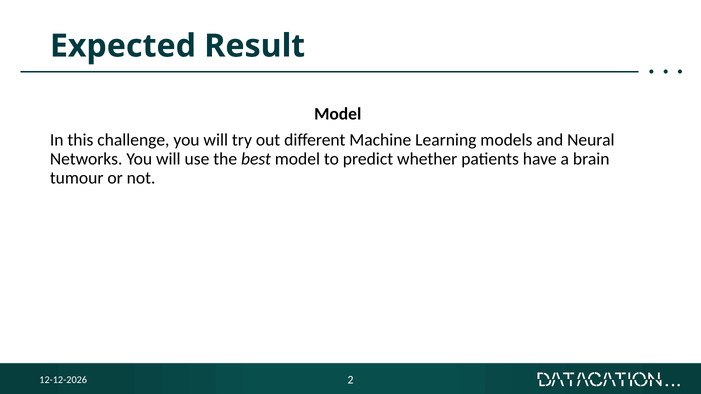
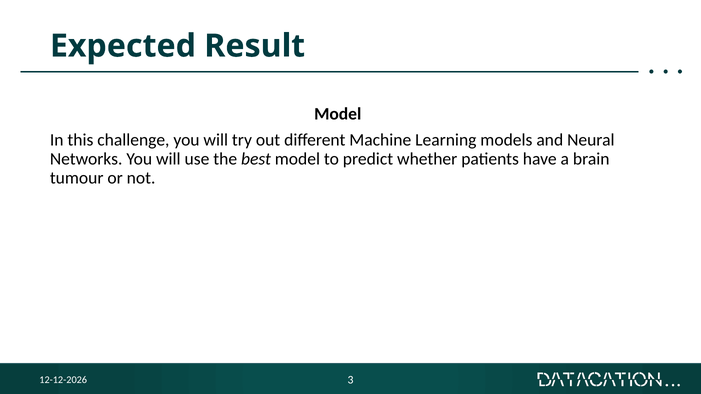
2: 2 -> 3
